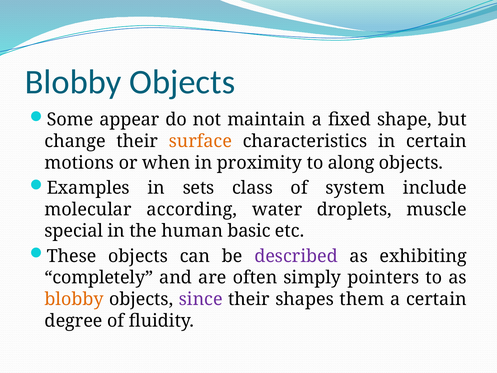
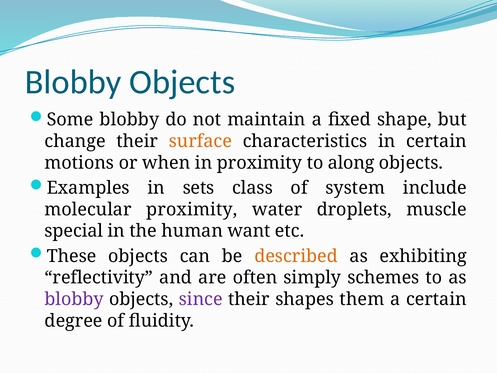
Some appear: appear -> blobby
molecular according: according -> proximity
basic: basic -> want
described colour: purple -> orange
completely: completely -> reflectivity
pointers: pointers -> schemes
blobby at (74, 299) colour: orange -> purple
